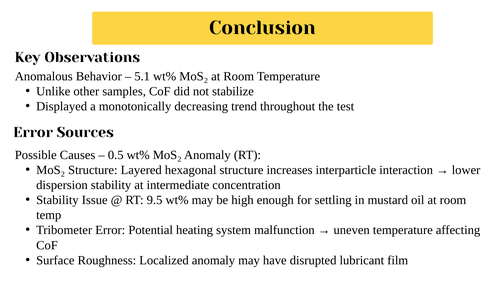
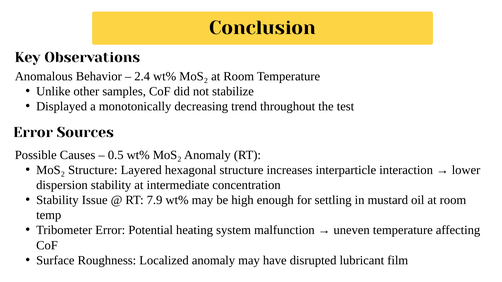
5.1: 5.1 -> 2.4
9.5: 9.5 -> 7.9
